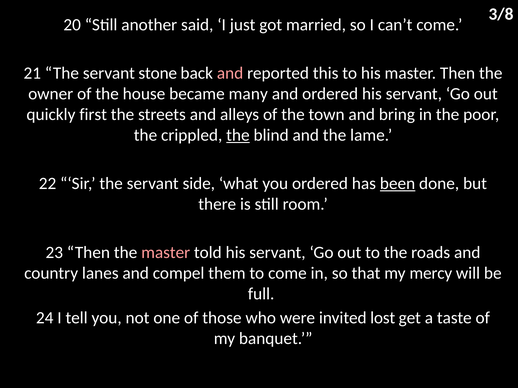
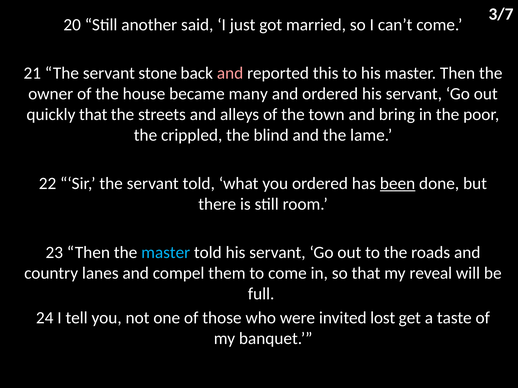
3/8: 3/8 -> 3/7
quickly first: first -> that
the at (238, 135) underline: present -> none
servant side: side -> told
master at (166, 253) colour: pink -> light blue
mercy: mercy -> reveal
